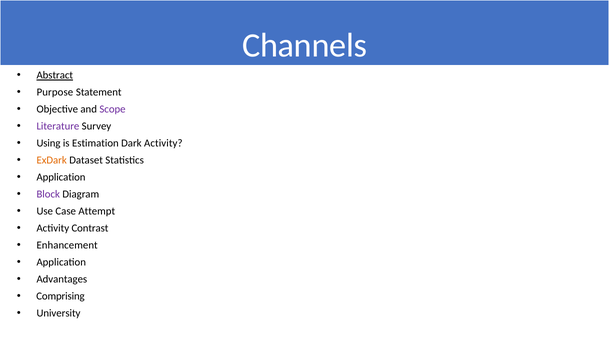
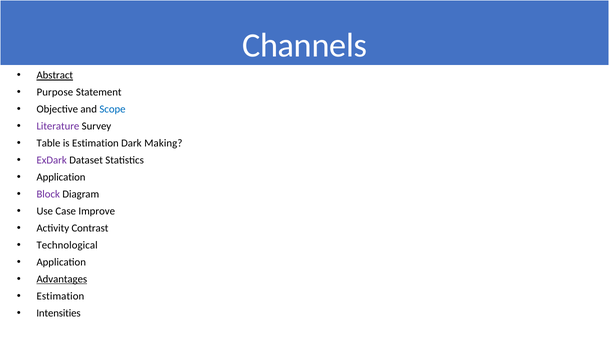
Scope colour: purple -> blue
Using: Using -> Table
Dark Activity: Activity -> Making
ExDark colour: orange -> purple
Attempt: Attempt -> Improve
Enhancement: Enhancement -> Technological
Advantages underline: none -> present
Comprising at (60, 297): Comprising -> Estimation
University: University -> Intensities
